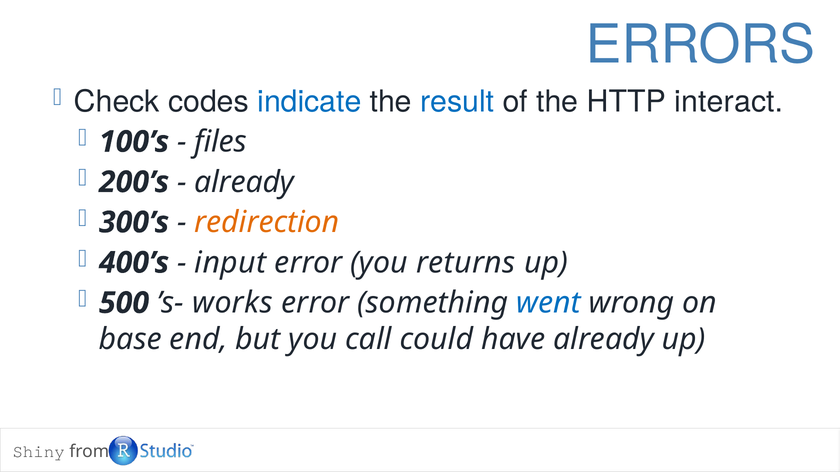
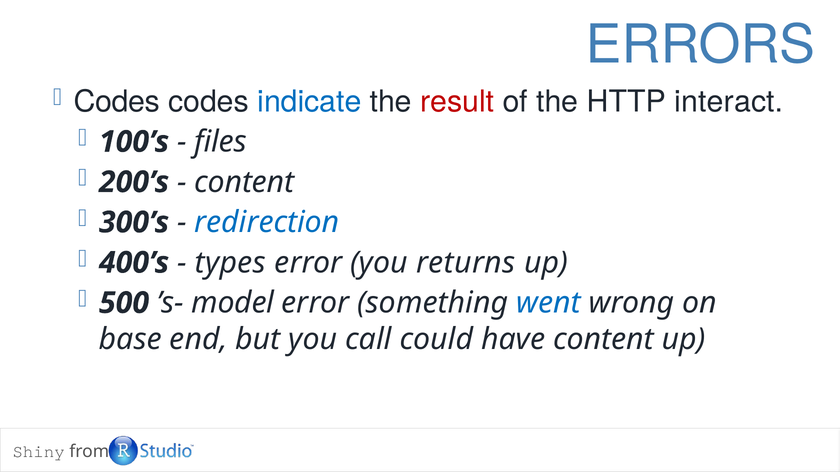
Check at (117, 102): Check -> Codes
result colour: blue -> red
already at (244, 182): already -> content
redirection colour: orange -> blue
input: input -> types
works: works -> model
have already: already -> content
